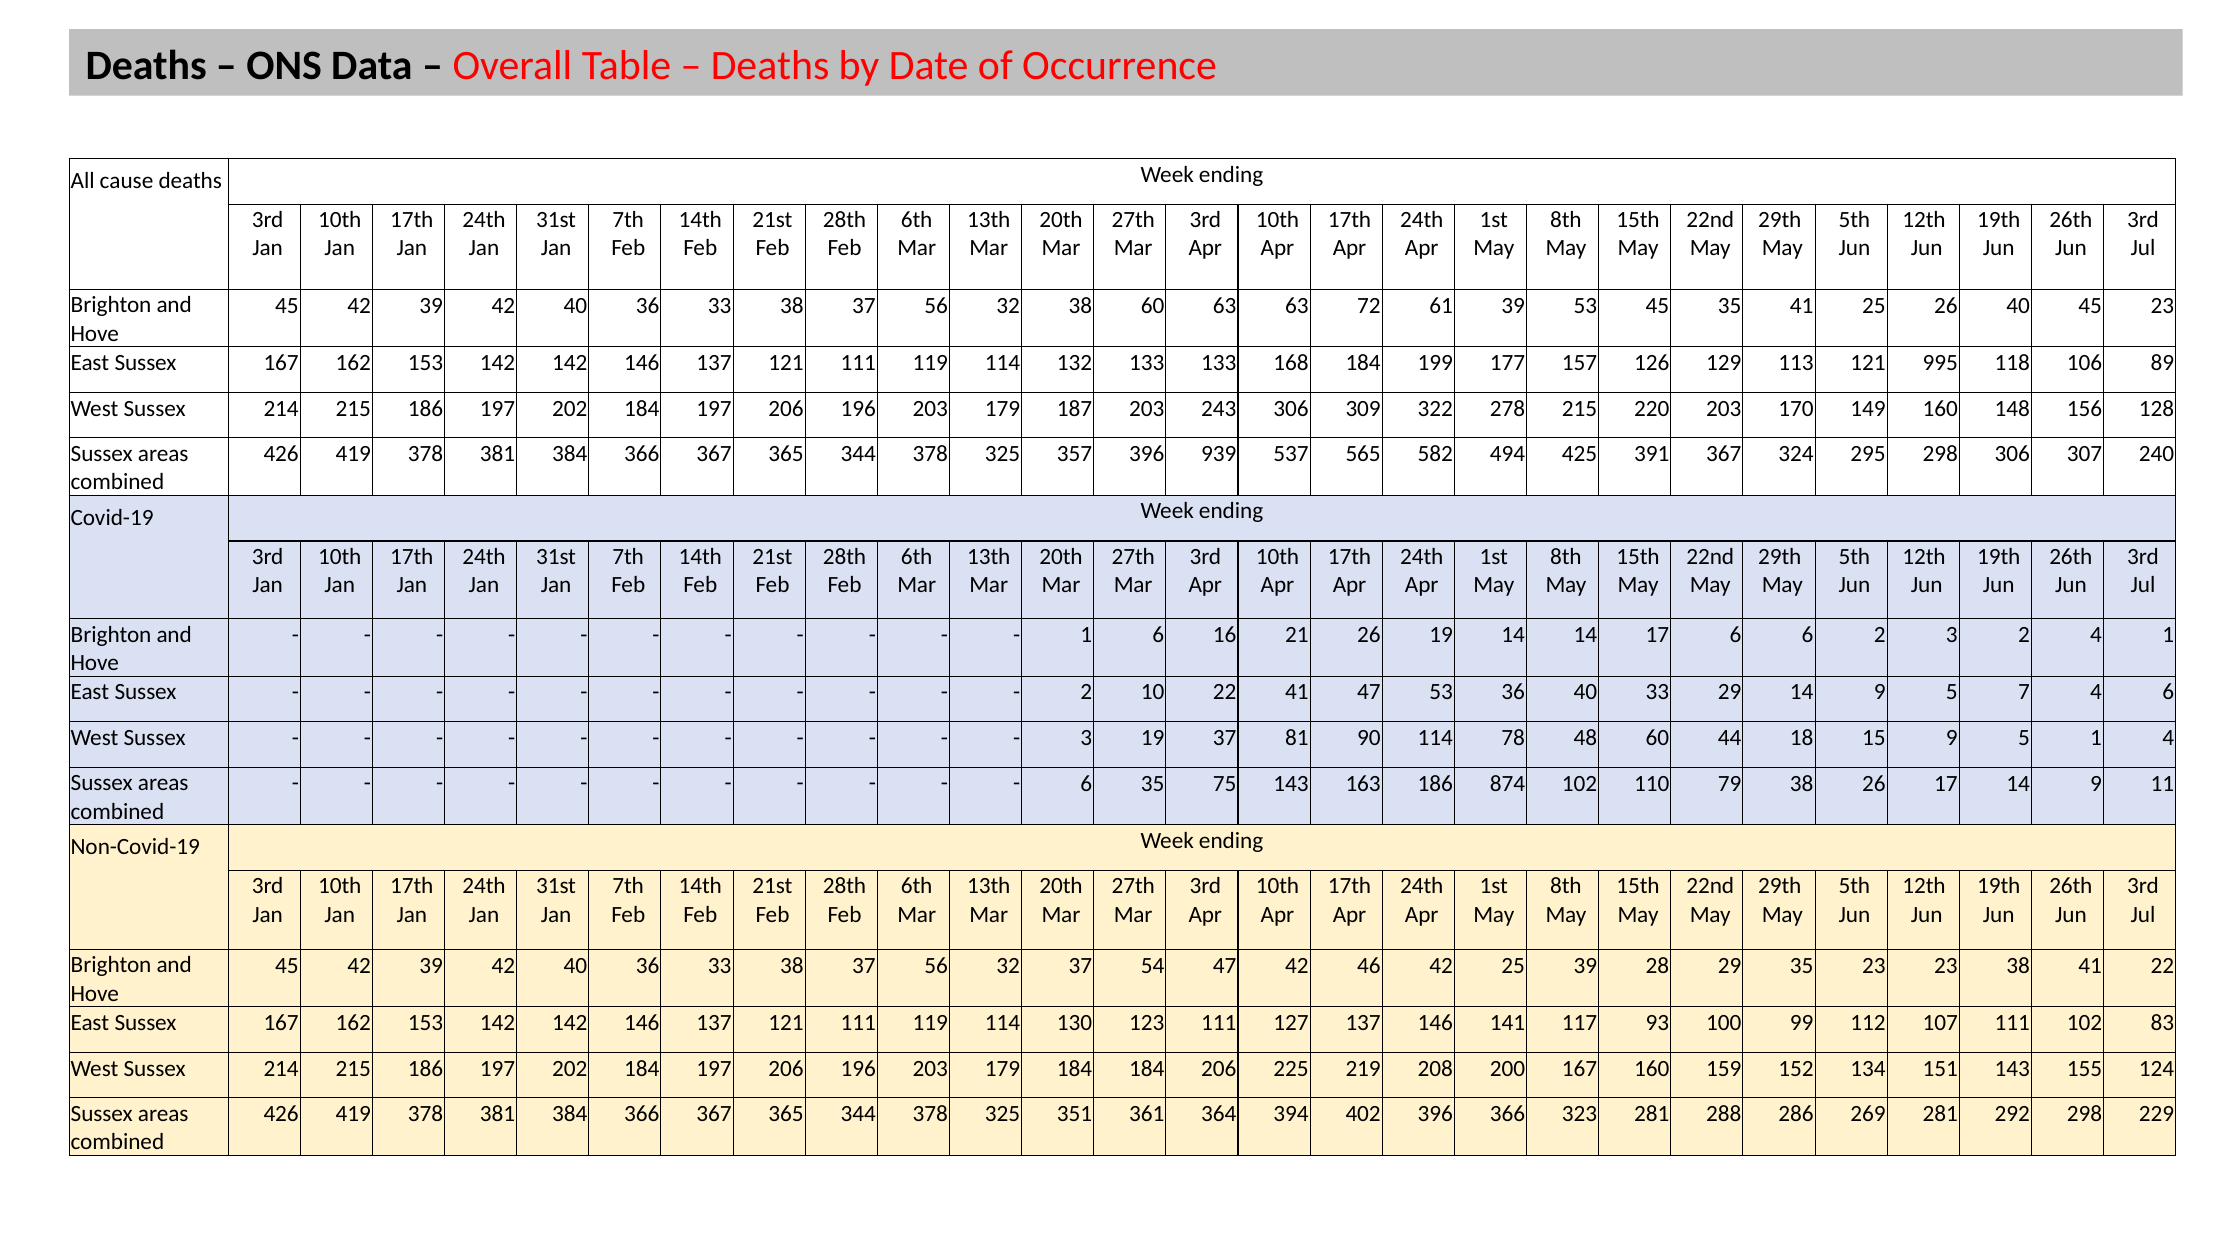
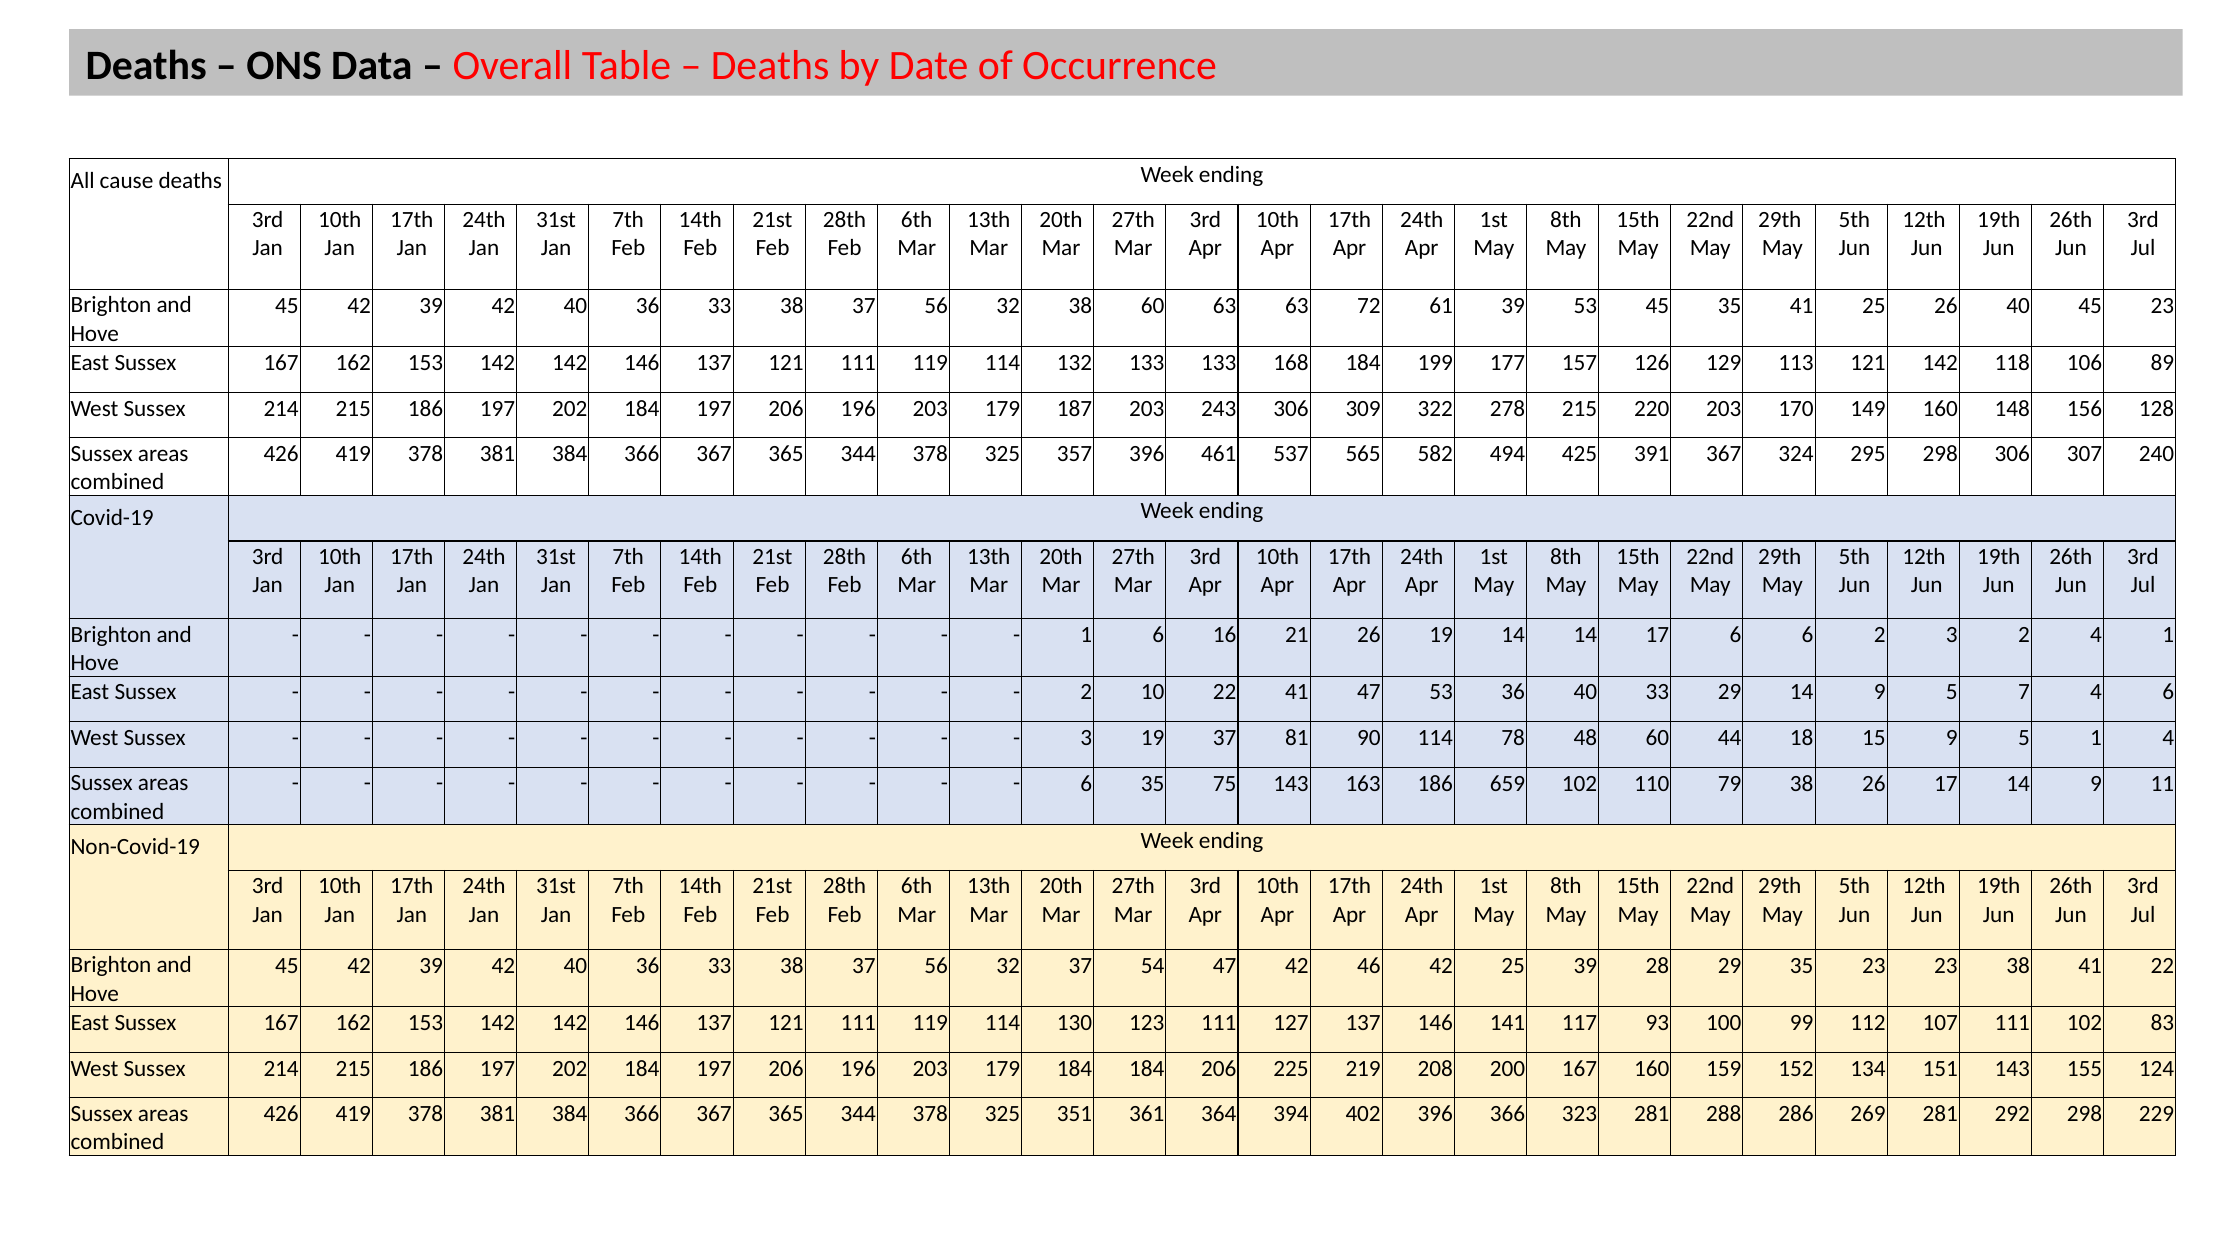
121 995: 995 -> 142
939: 939 -> 461
874: 874 -> 659
